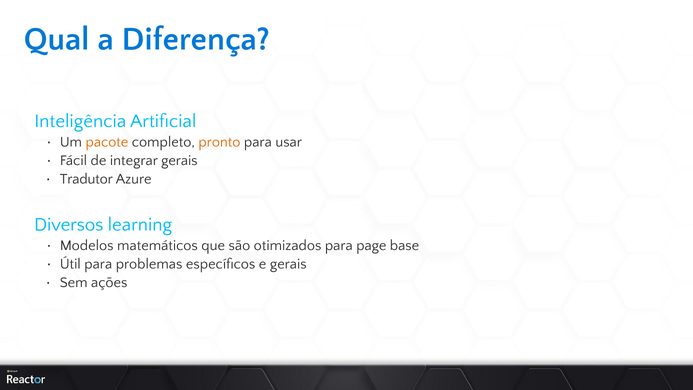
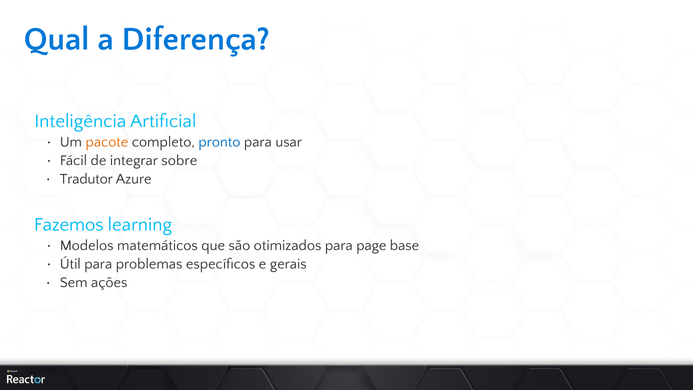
pronto colour: orange -> blue
integrar gerais: gerais -> sobre
Diversos: Diversos -> Fazemos
